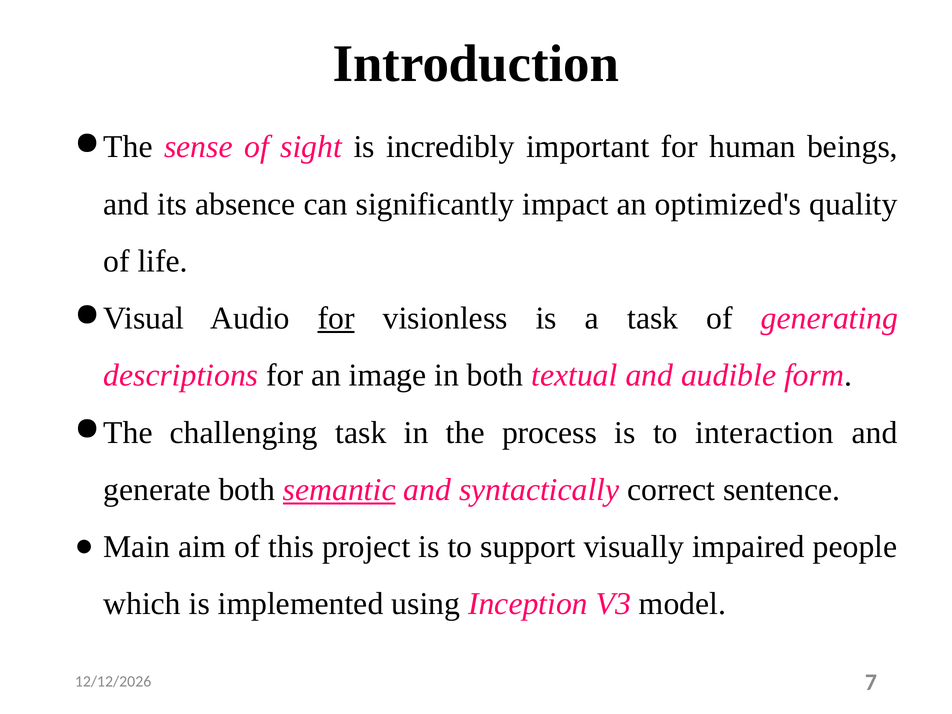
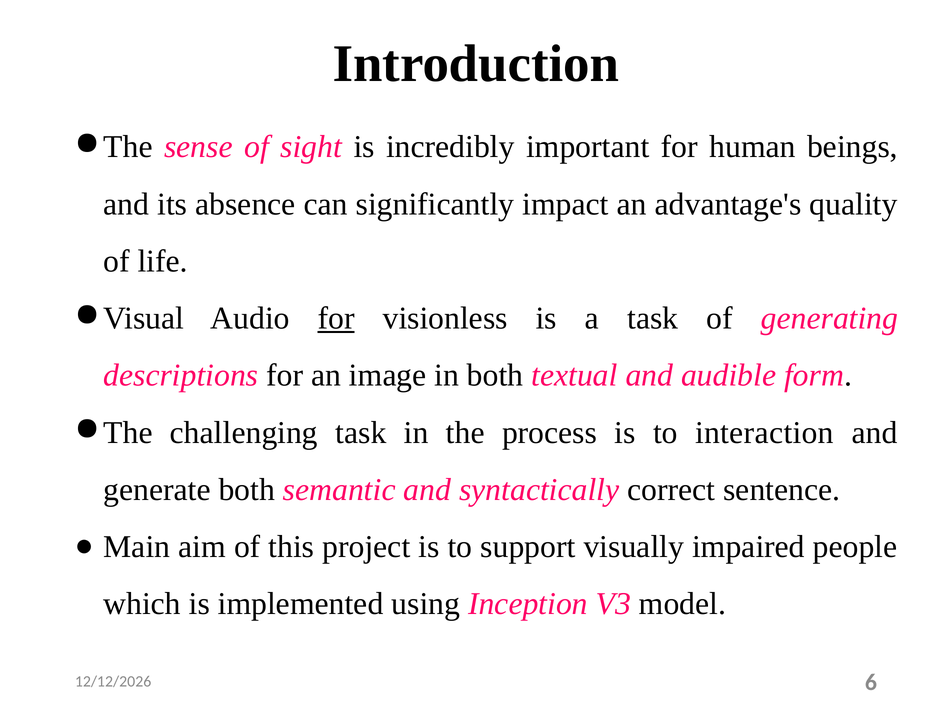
optimized's: optimized's -> advantage's
semantic underline: present -> none
7: 7 -> 6
